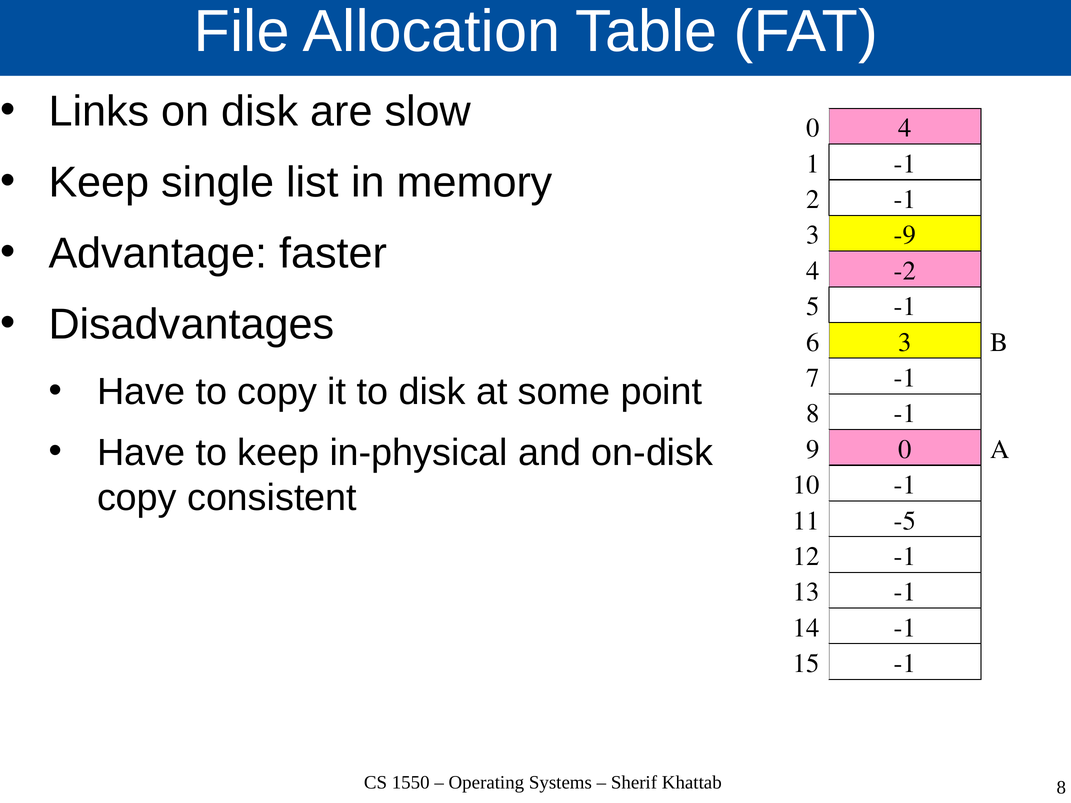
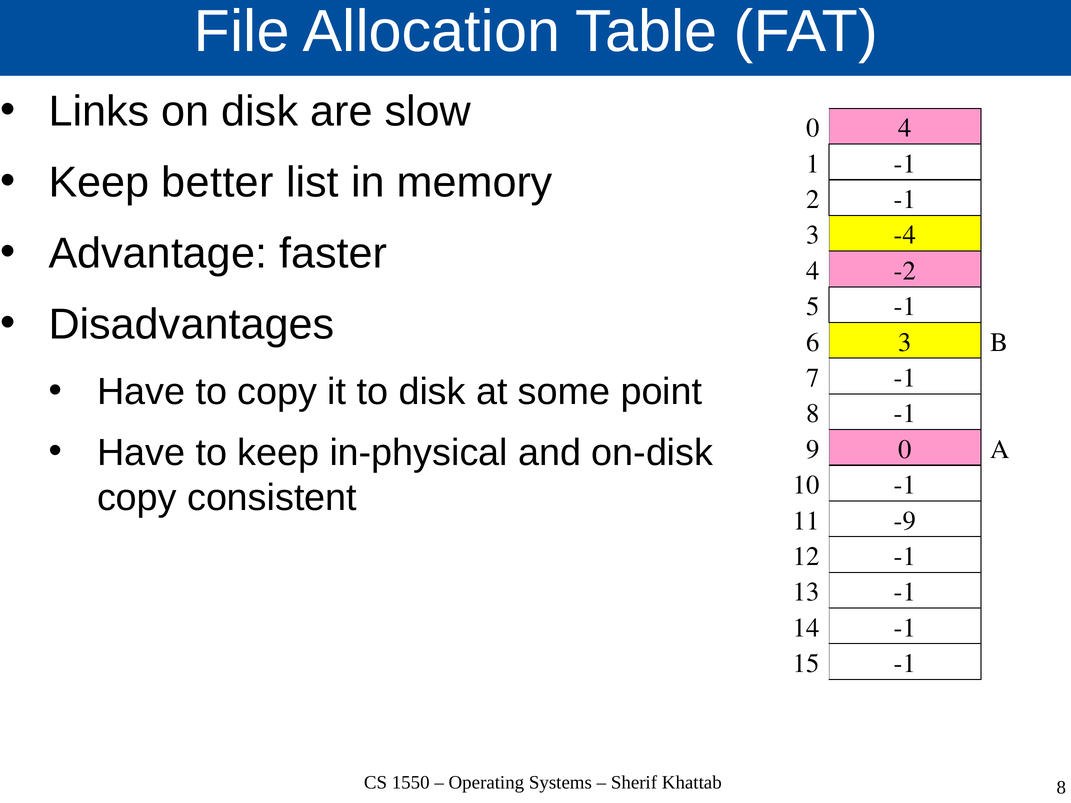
single: single -> better
-9: -9 -> -4
-5: -5 -> -9
